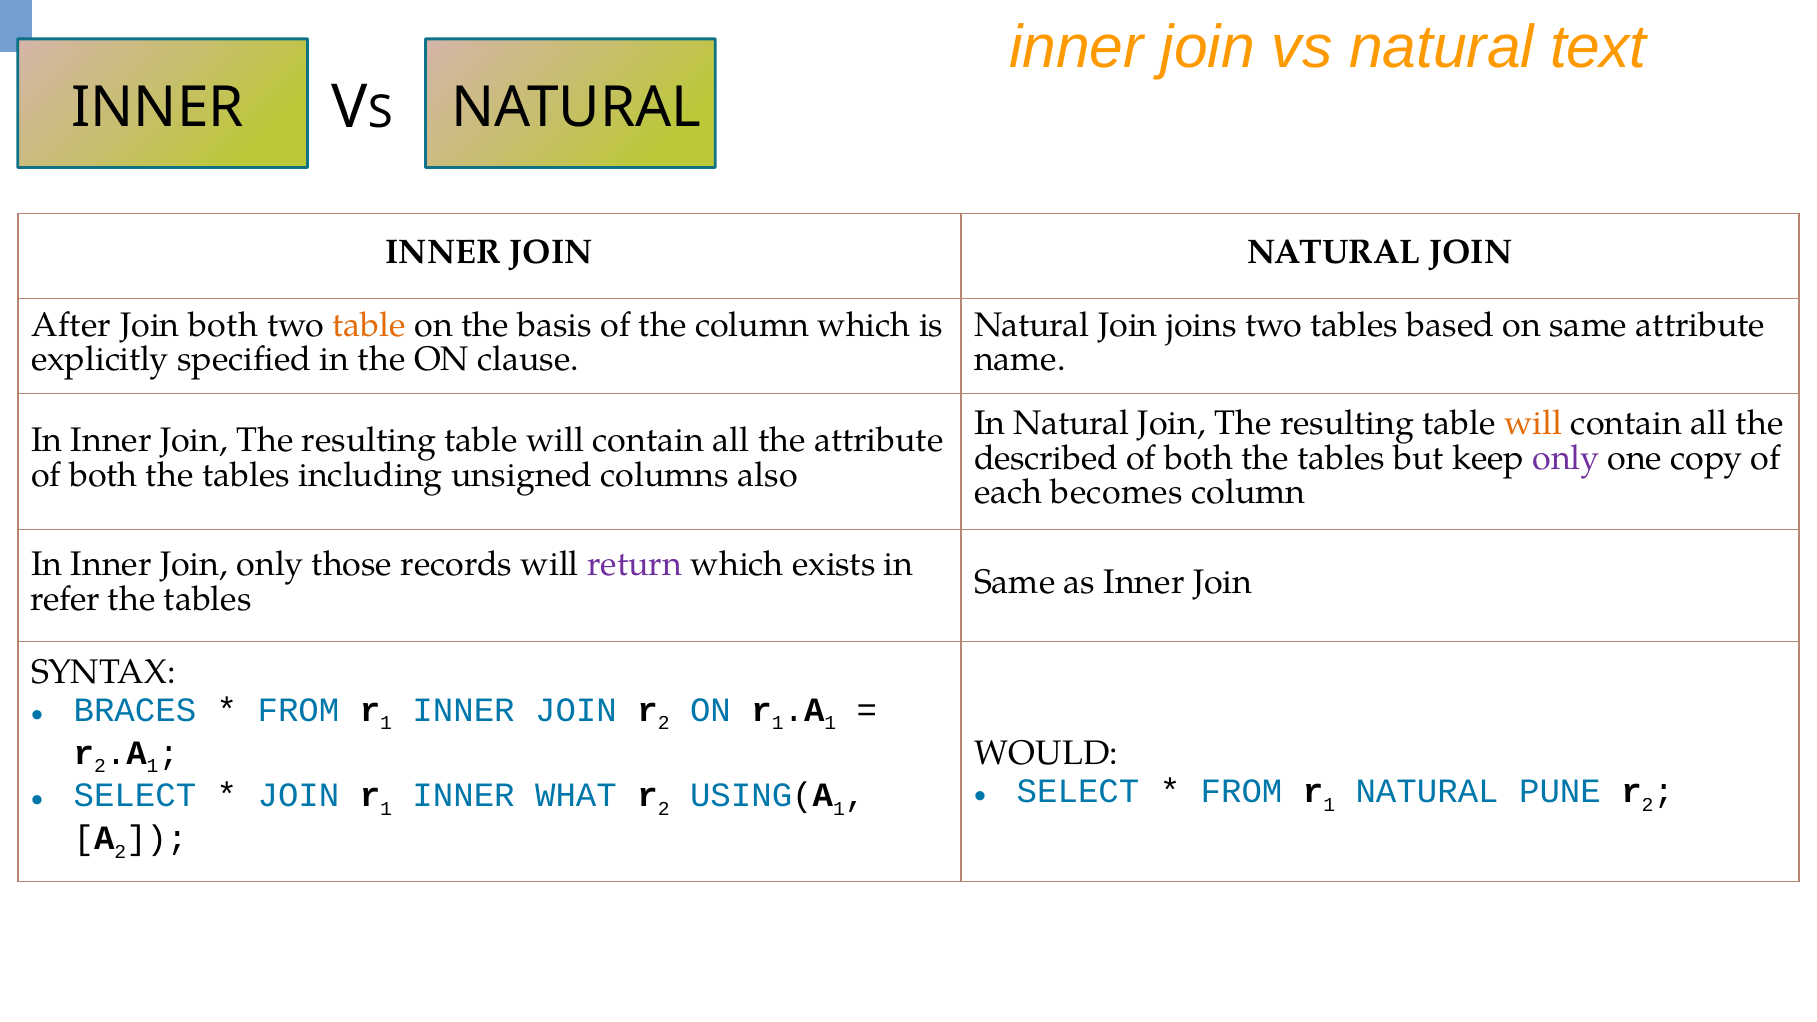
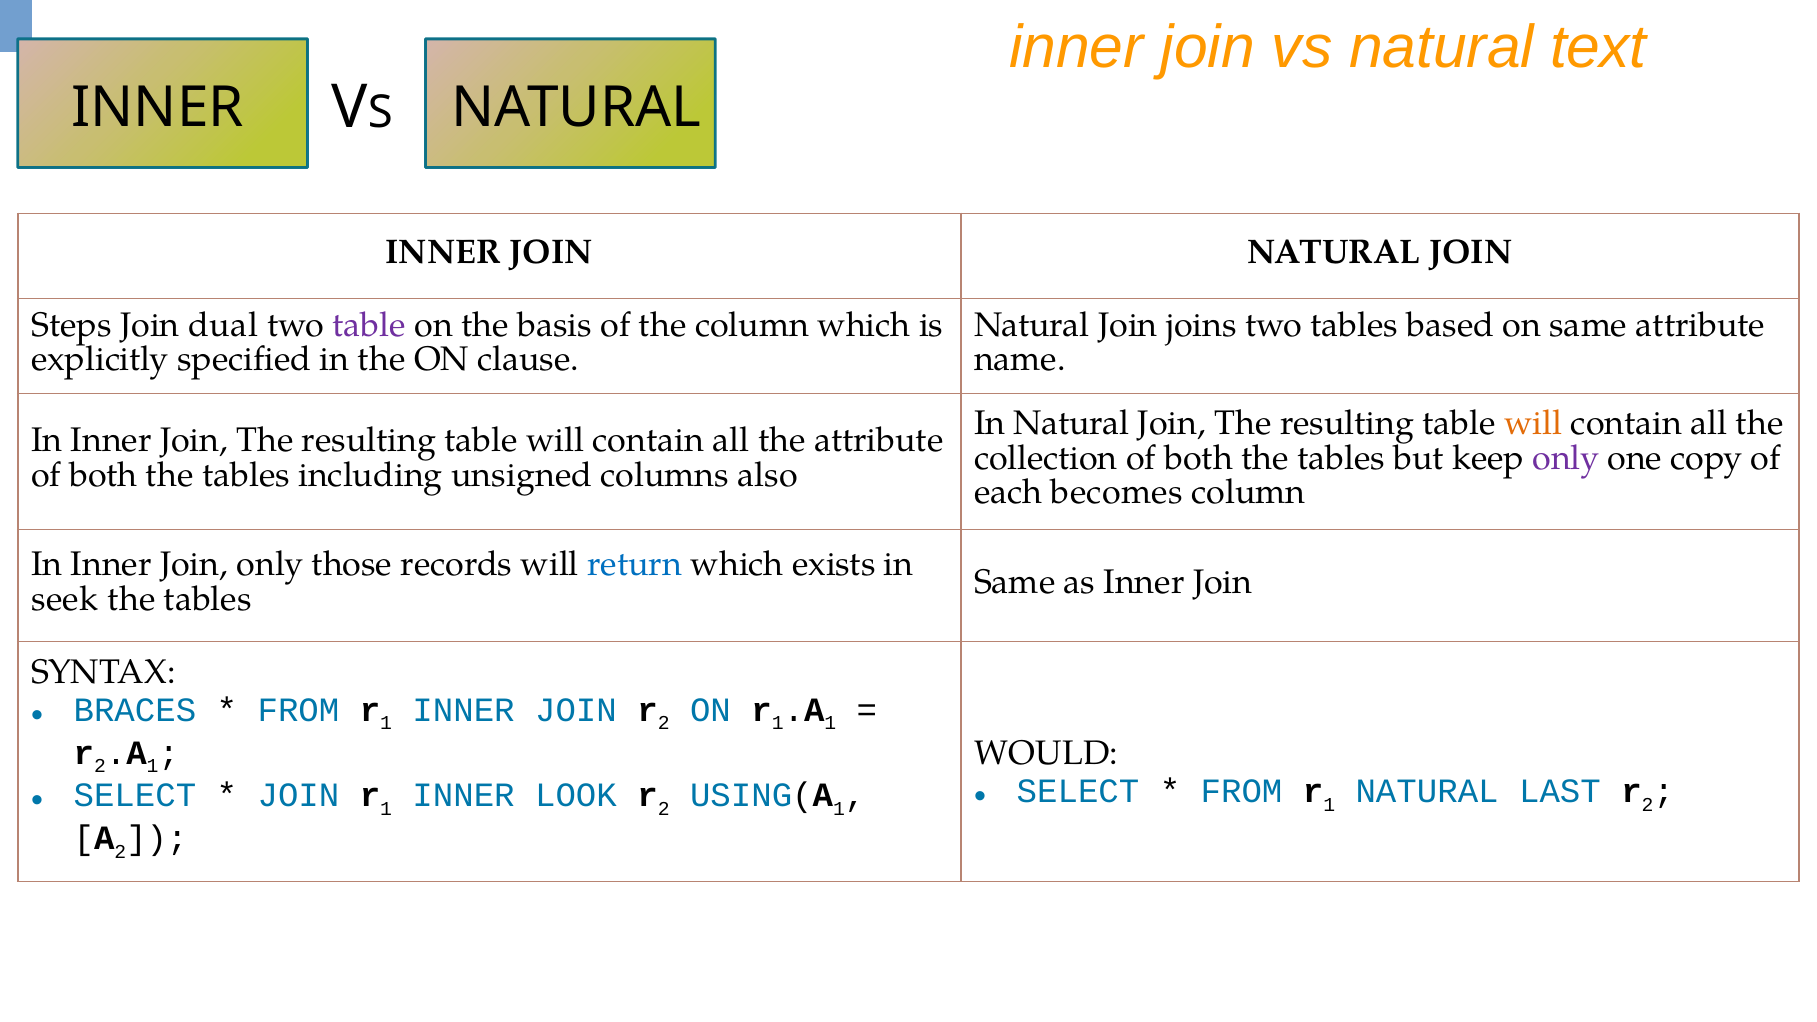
After: After -> Steps
Join both: both -> dual
table at (369, 325) colour: orange -> purple
described: described -> collection
return colour: purple -> blue
refer: refer -> seek
PUNE: PUNE -> LAST
WHAT: WHAT -> LOOK
